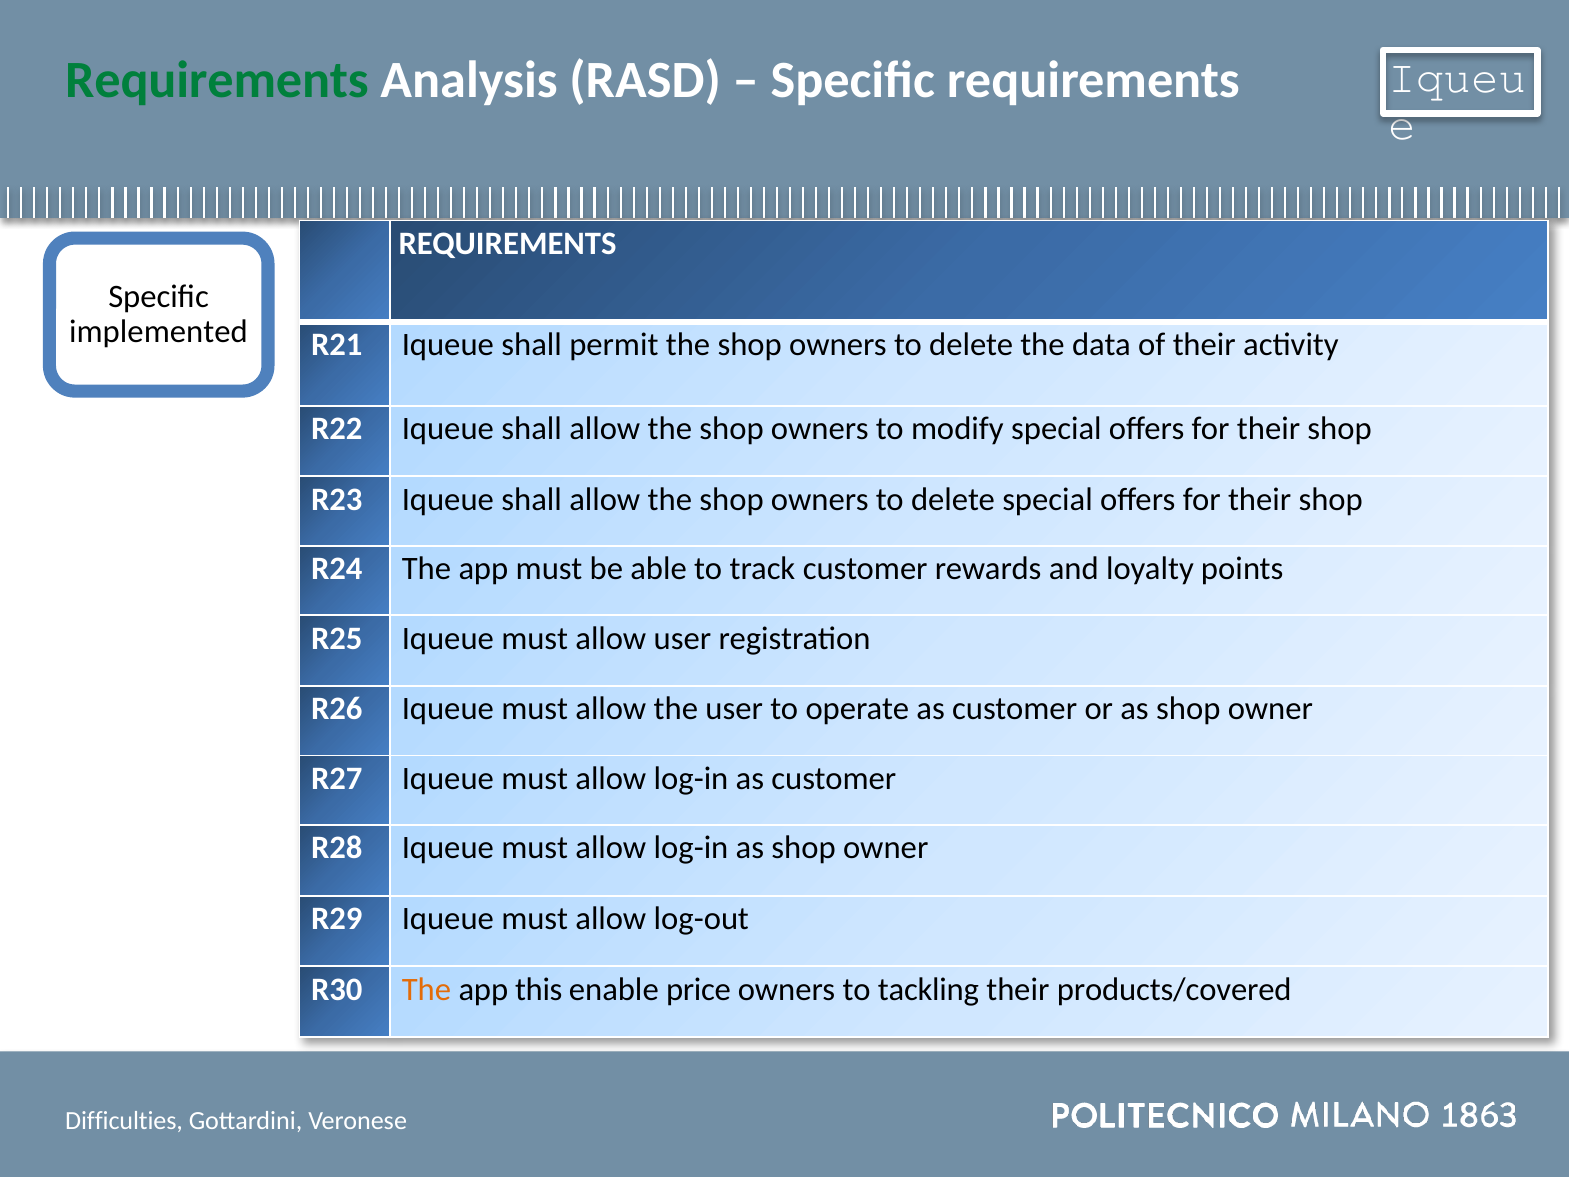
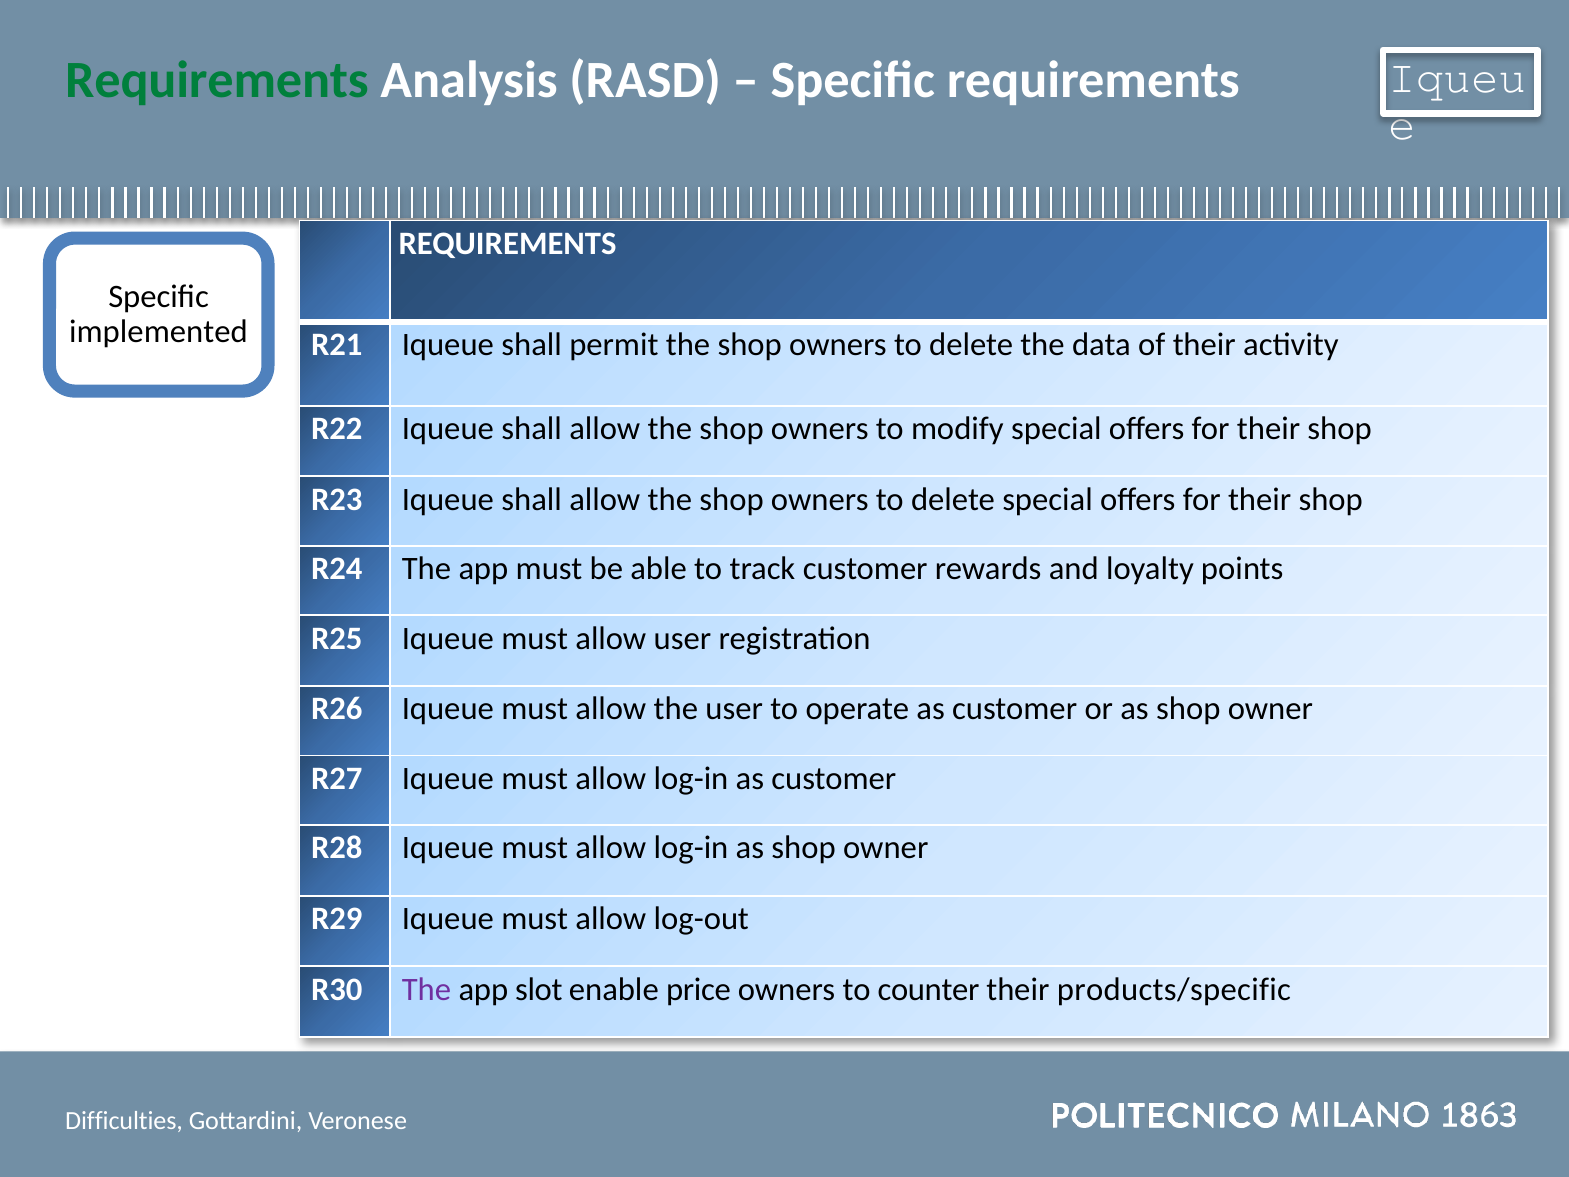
The at (426, 989) colour: orange -> purple
this: this -> slot
tackling: tackling -> counter
products/covered: products/covered -> products/specific
